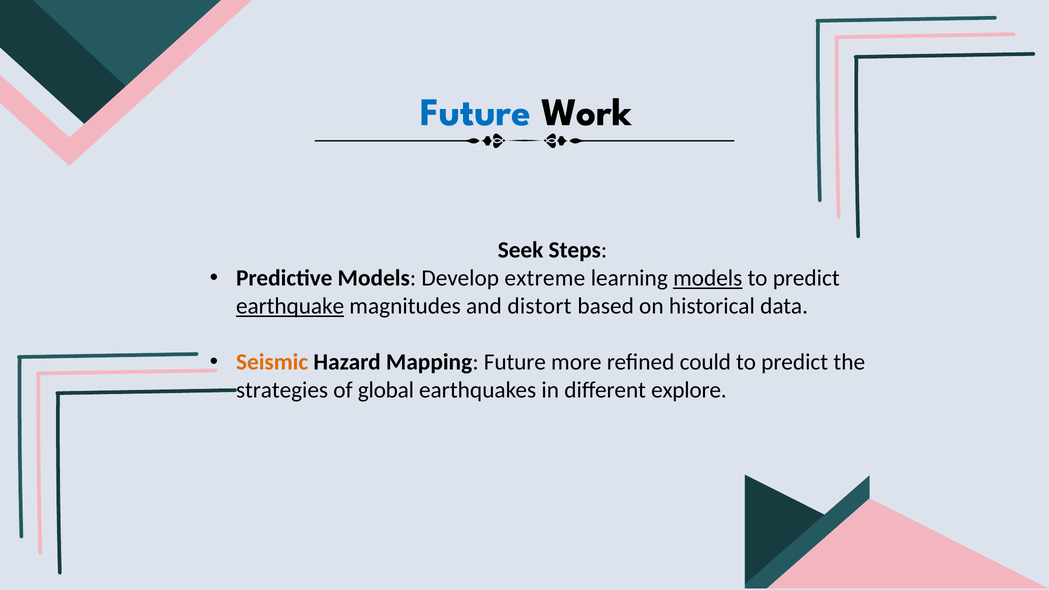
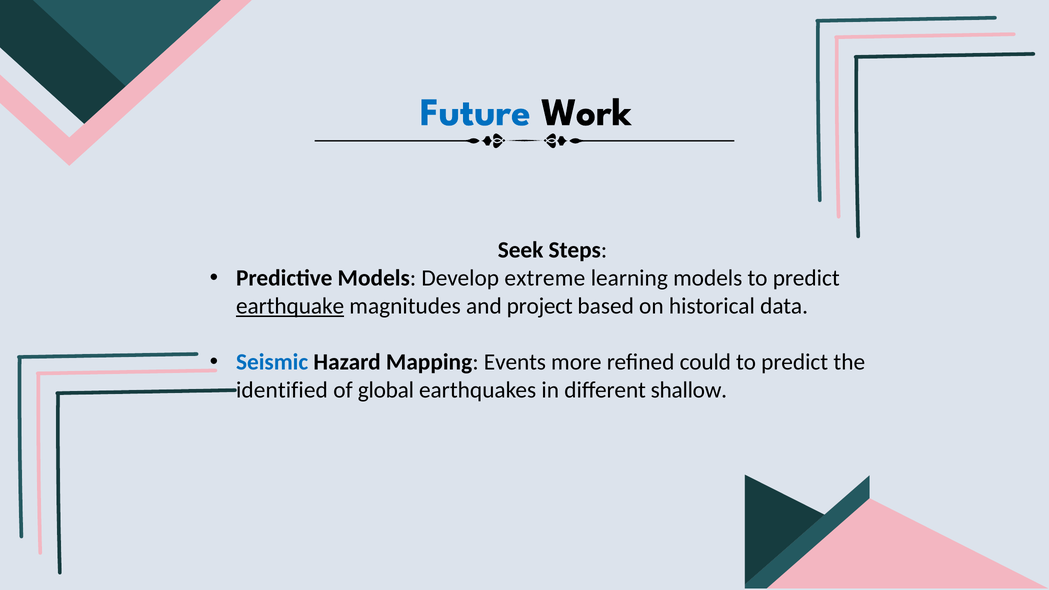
models at (708, 278) underline: present -> none
distort: distort -> project
Seismic colour: orange -> blue
Mapping Future: Future -> Events
strategies: strategies -> identified
explore: explore -> shallow
